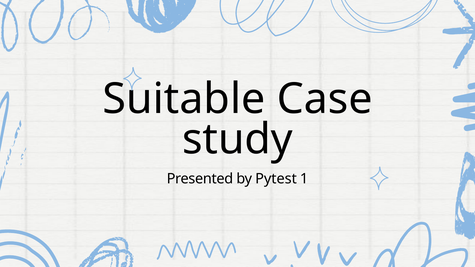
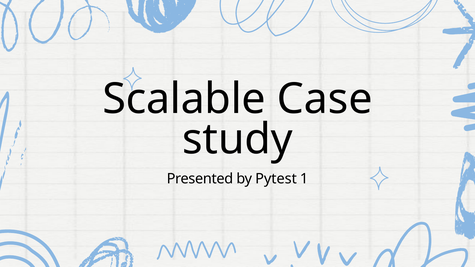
Suitable: Suitable -> Scalable
